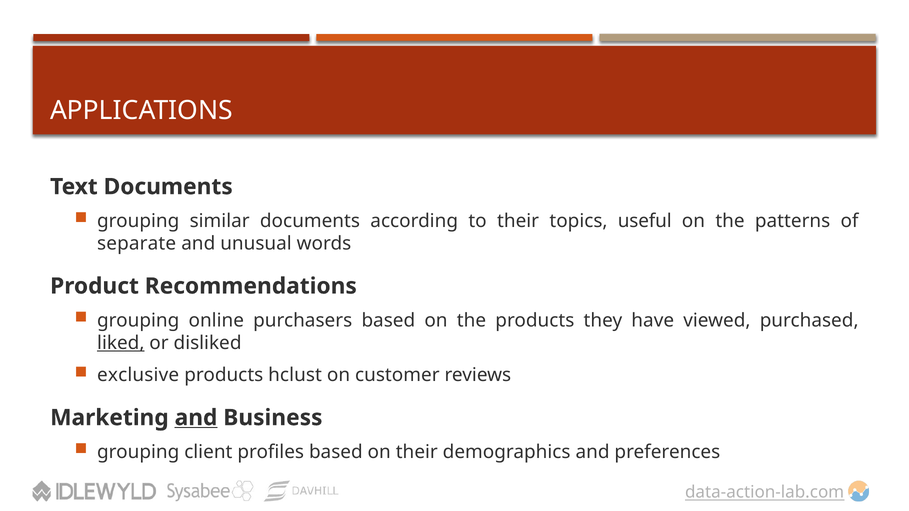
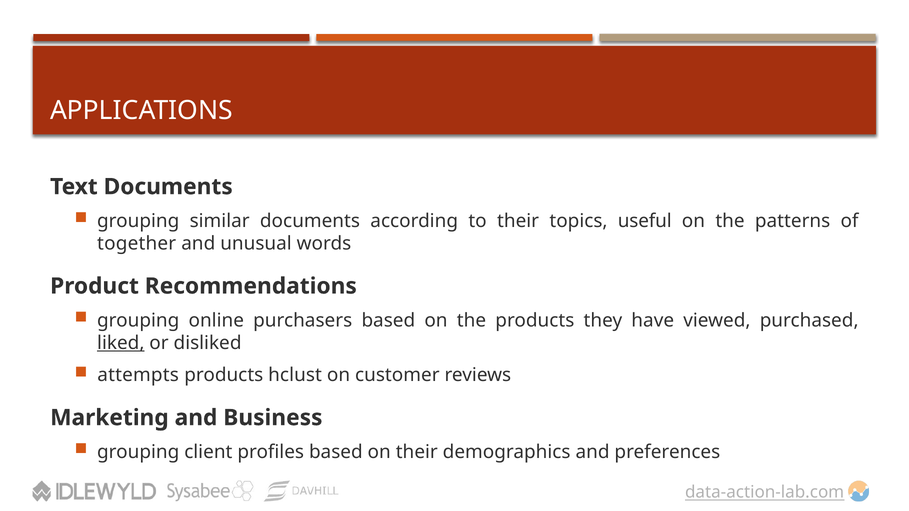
separate: separate -> together
exclusive: exclusive -> attempts
and at (196, 418) underline: present -> none
